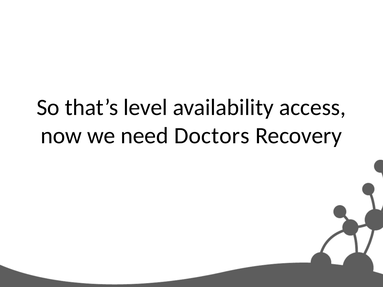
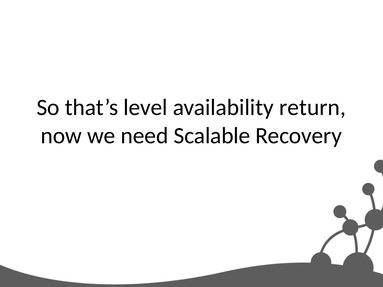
access: access -> return
Doctors: Doctors -> Scalable
